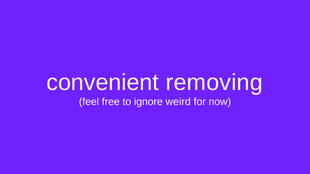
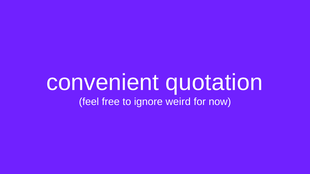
removing: removing -> quotation
